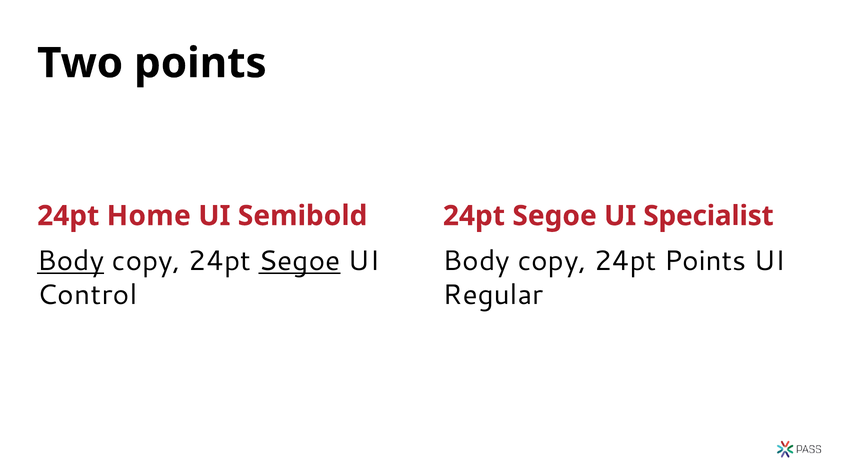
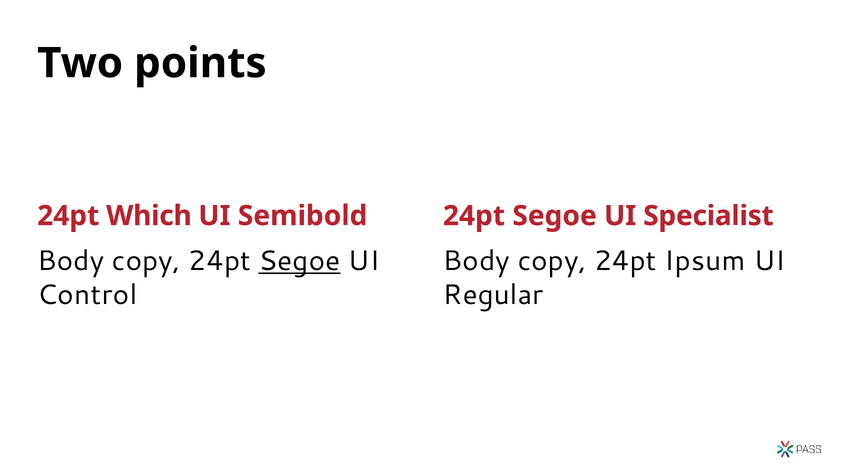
Home: Home -> Which
Body at (71, 261) underline: present -> none
24pt Points: Points -> Ipsum
